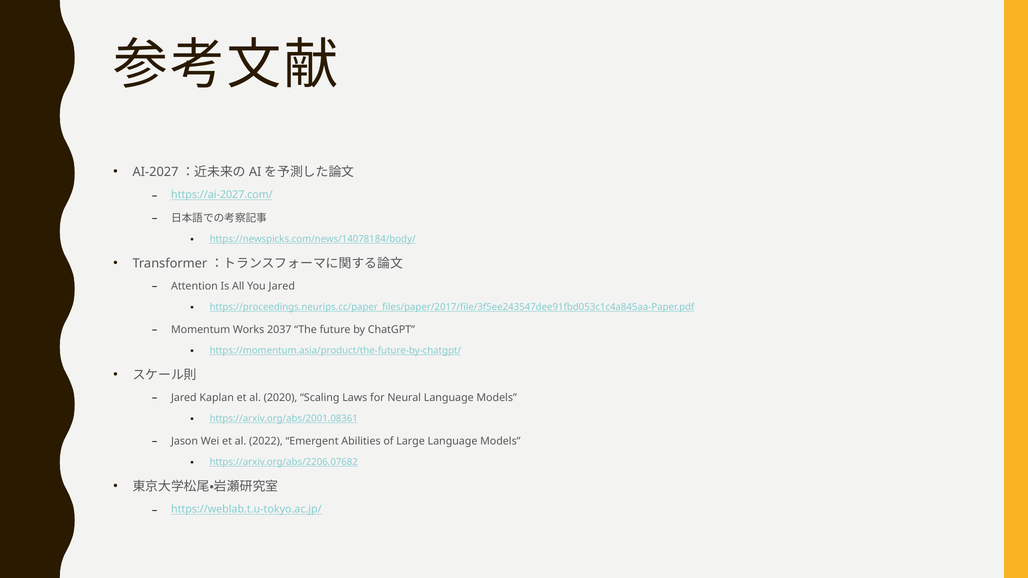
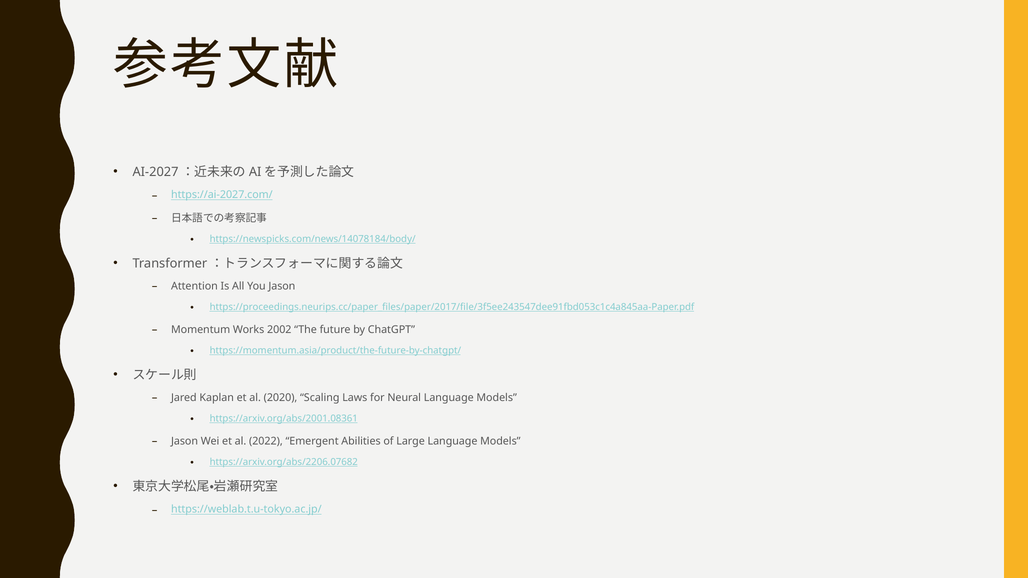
You Jared: Jared -> Jason
2037: 2037 -> 2002
